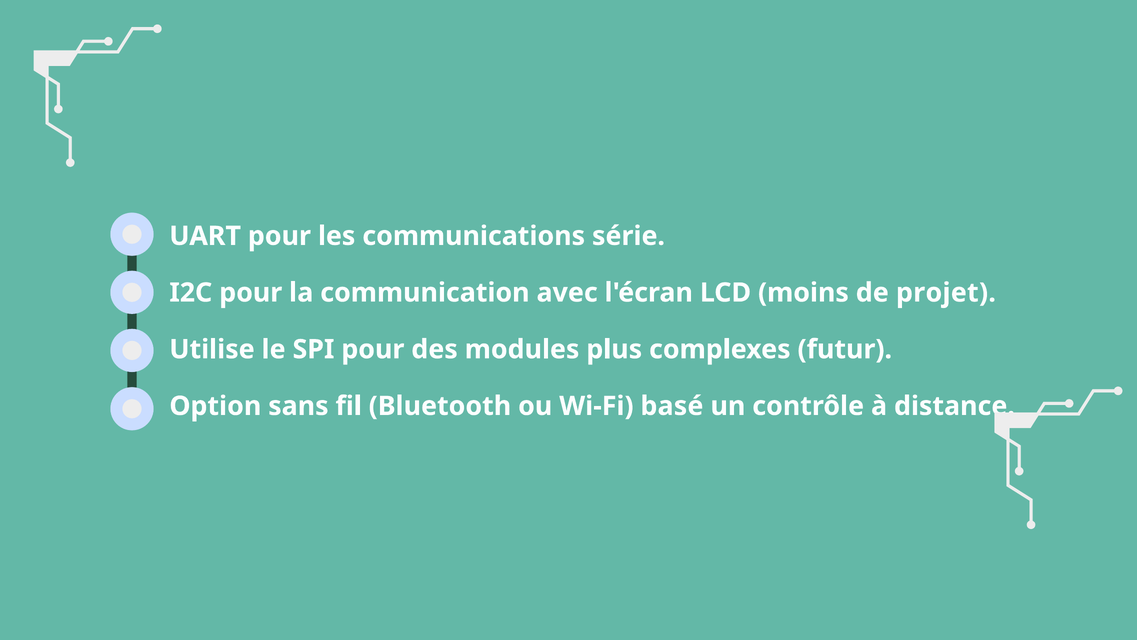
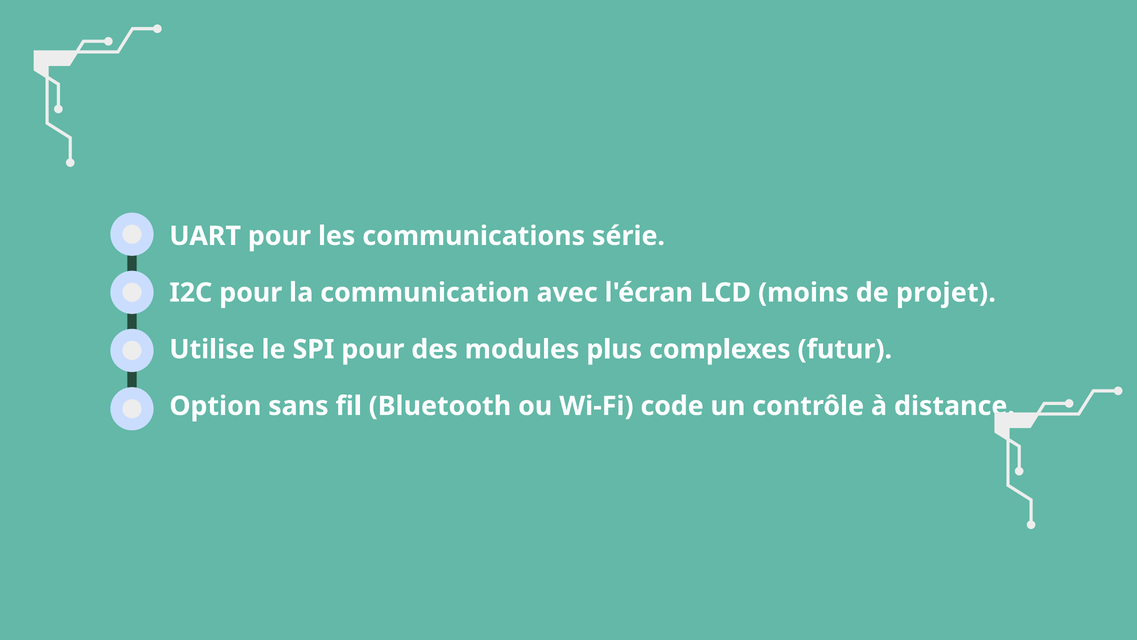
basé: basé -> code
